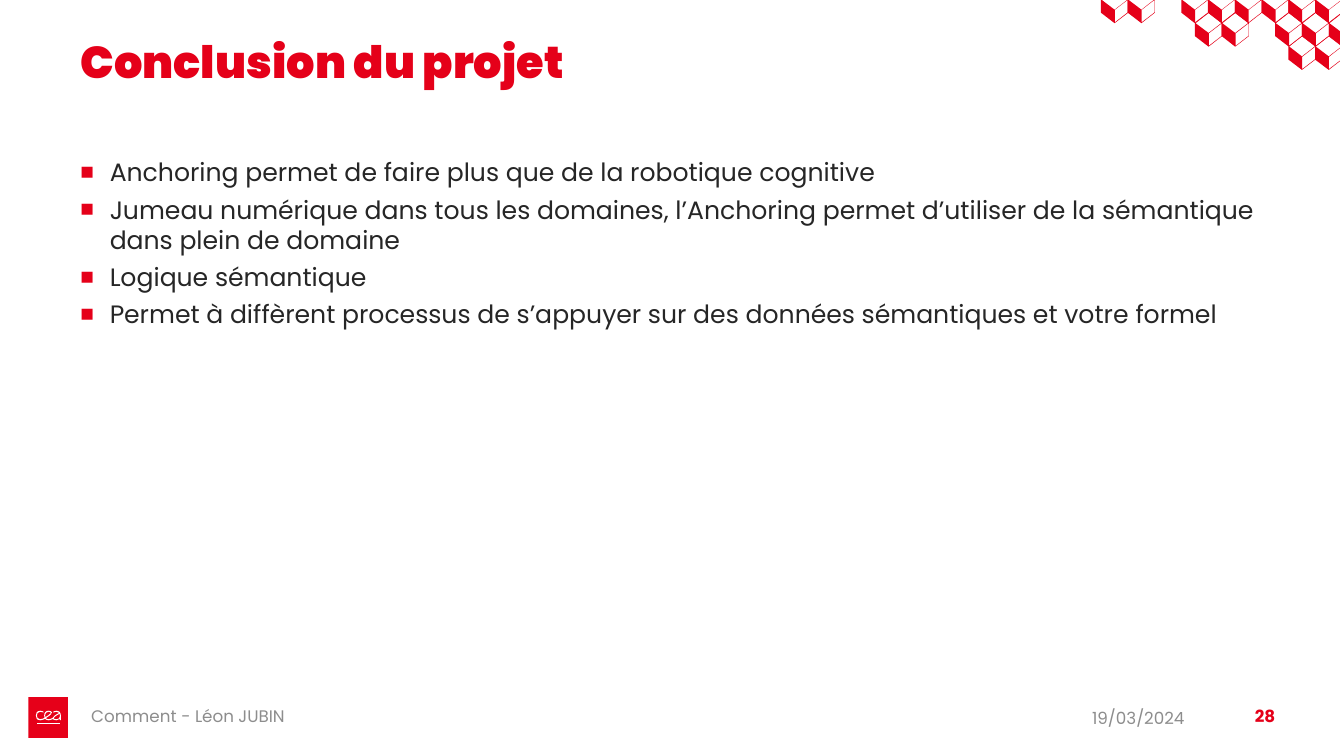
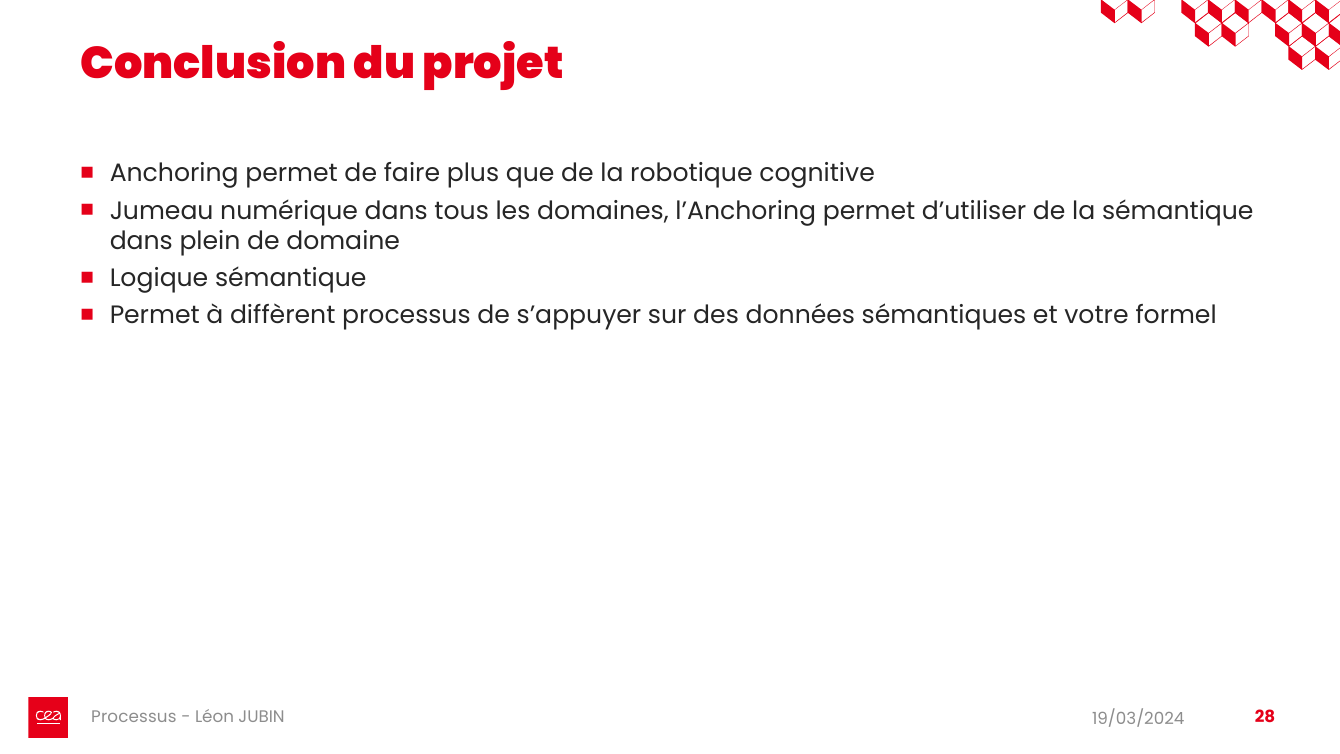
Comment at (134, 717): Comment -> Processus
